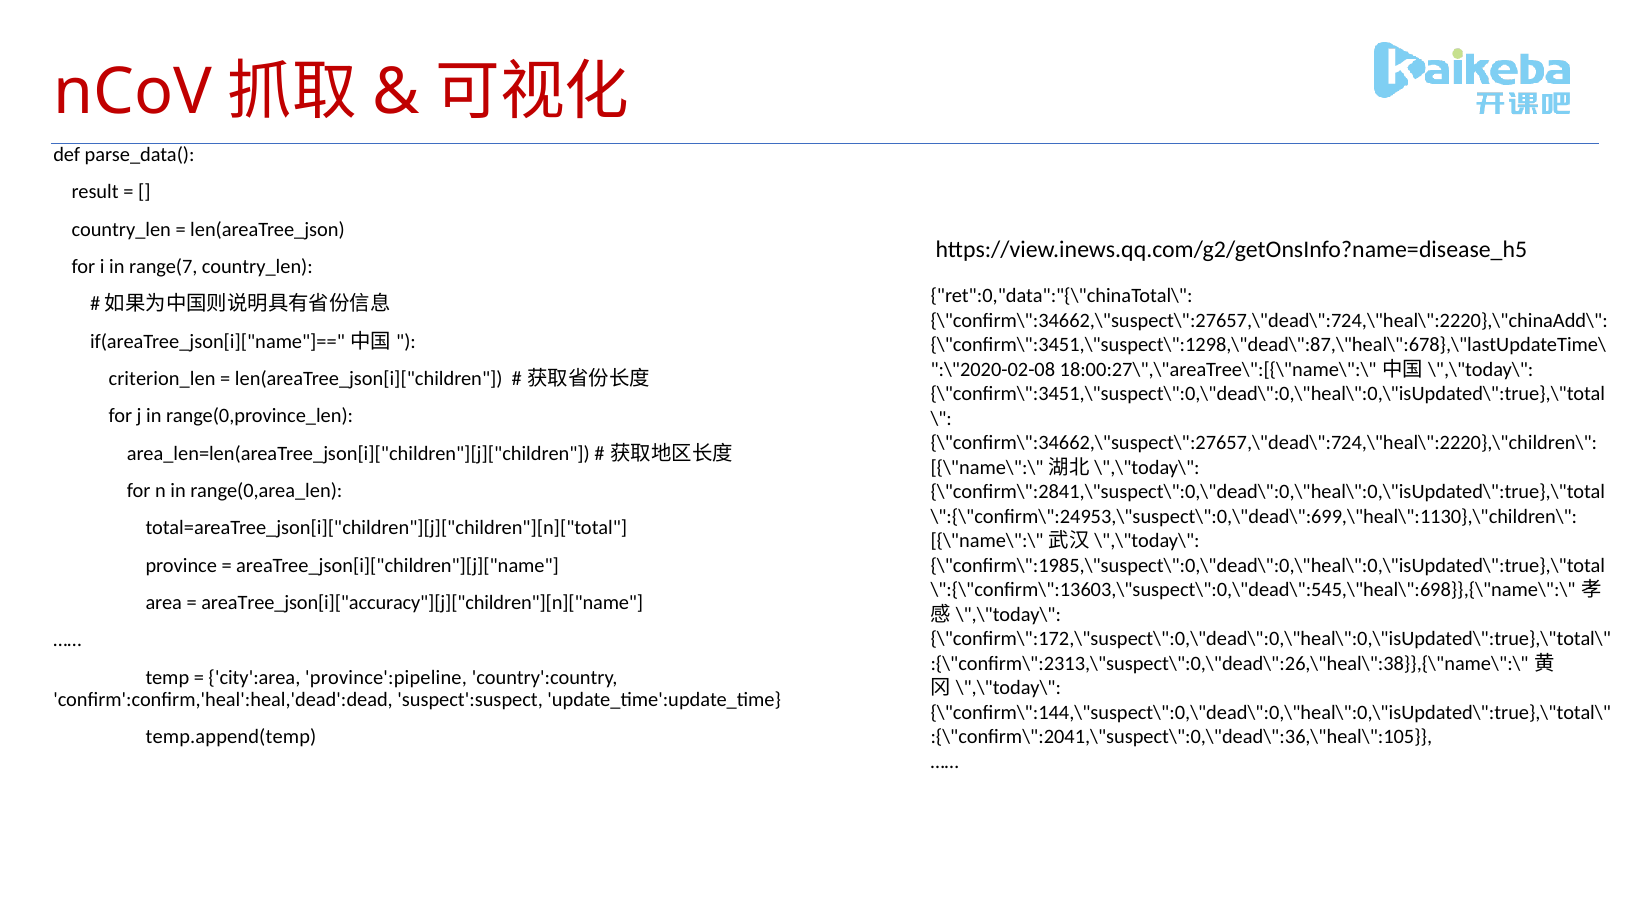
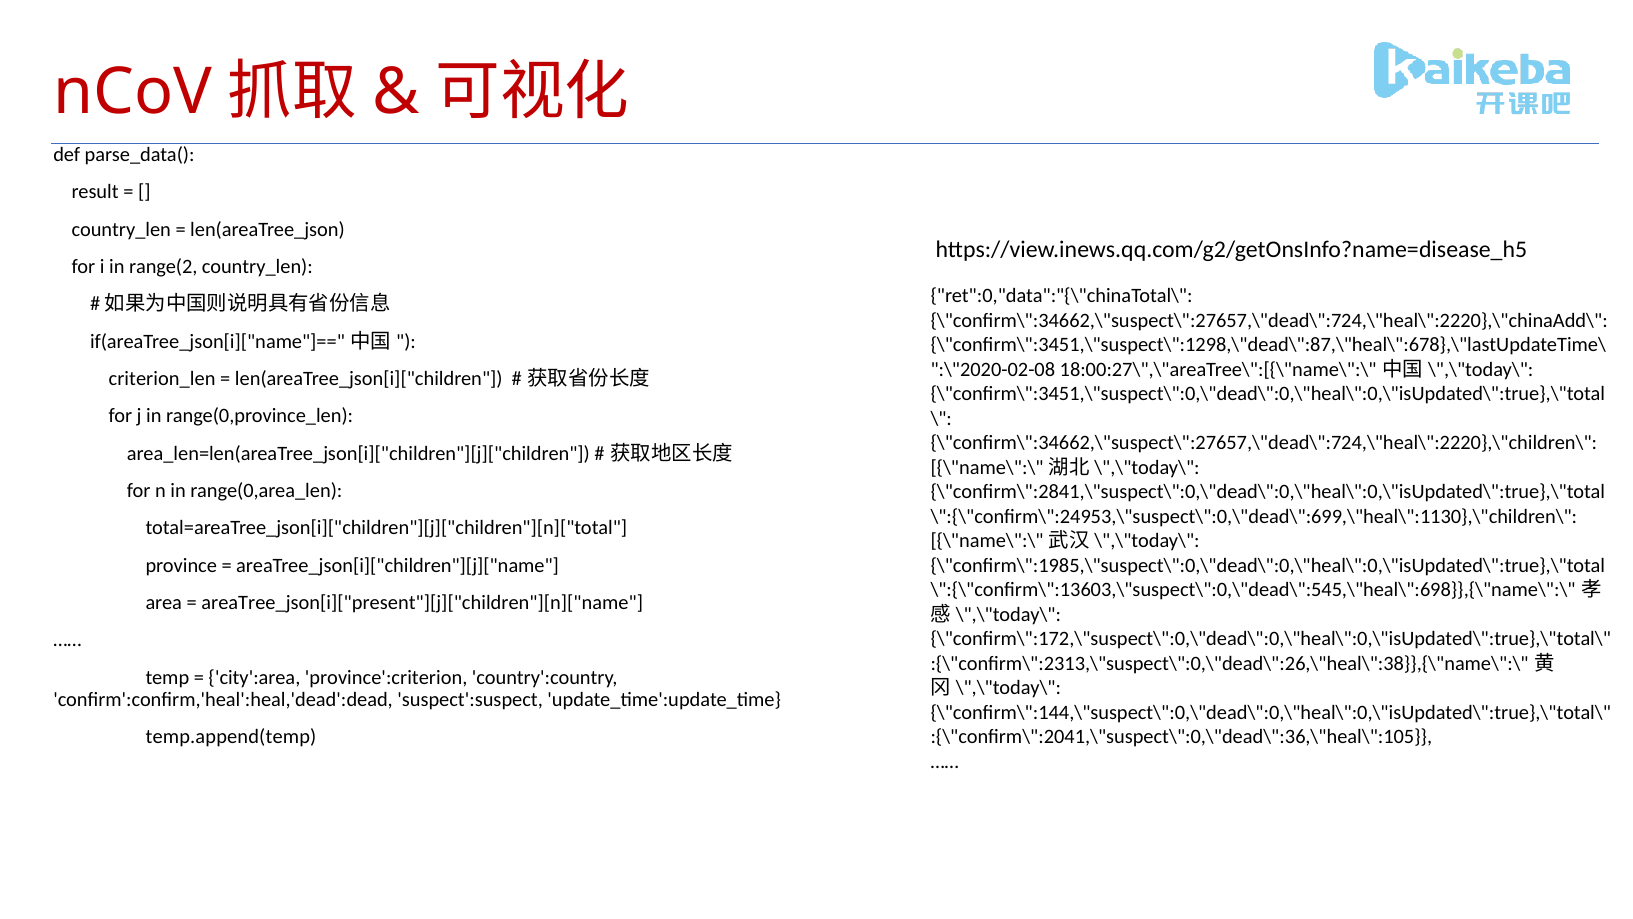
range(7: range(7 -> range(2
areaTree_json[i]["accuracy"][j]["children"][n]["name: areaTree_json[i]["accuracy"][j]["children"][n]["name -> areaTree_json[i]["present"][j]["children"][n]["name
province':pipeline: province':pipeline -> province':criterion
